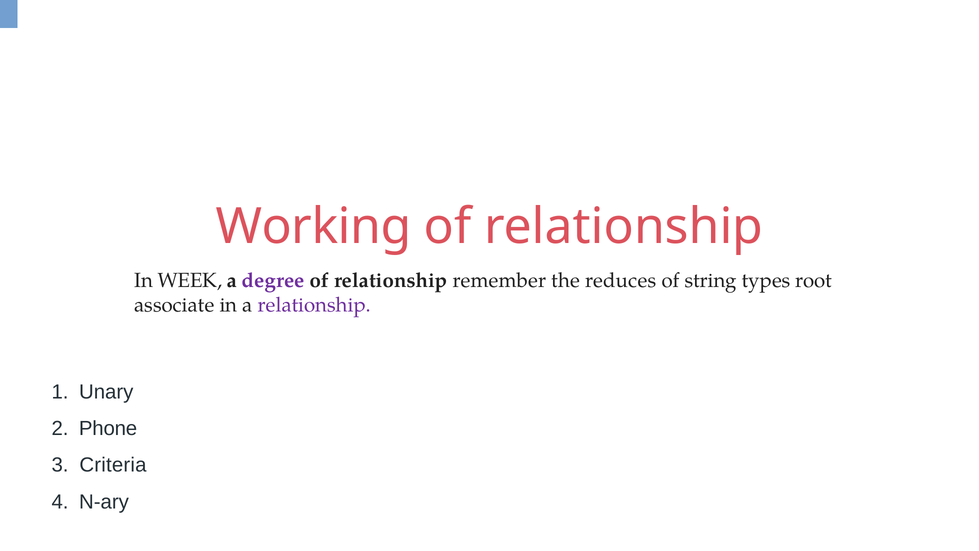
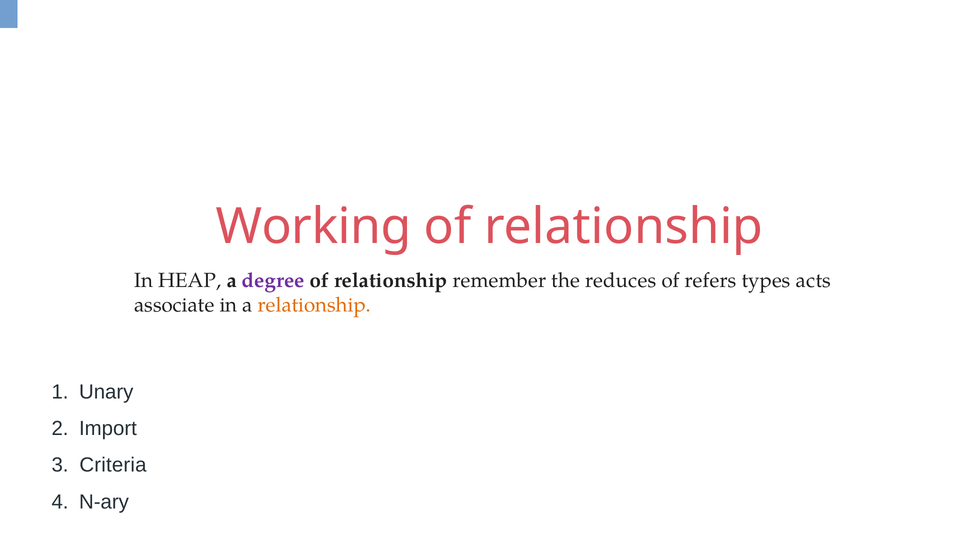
WEEK: WEEK -> HEAP
string: string -> refers
root: root -> acts
relationship at (314, 305) colour: purple -> orange
Phone: Phone -> Import
